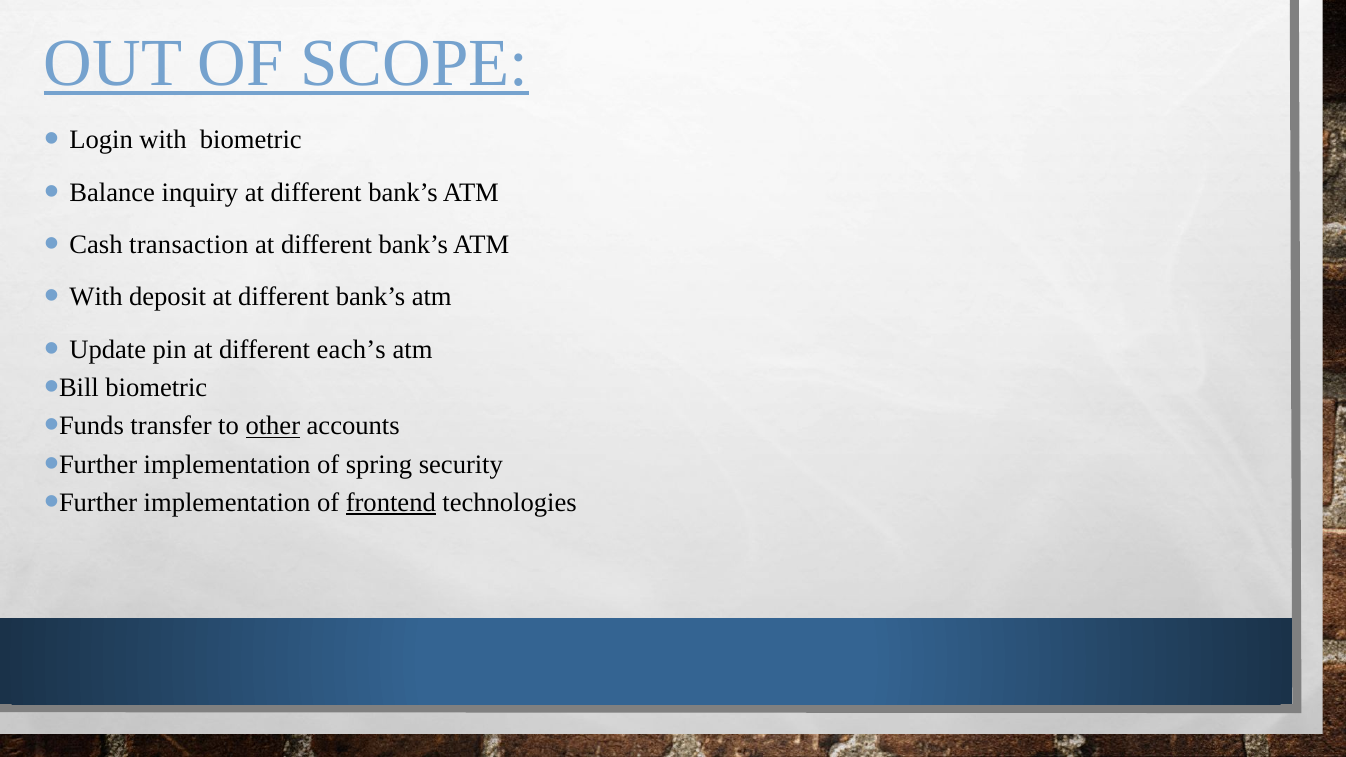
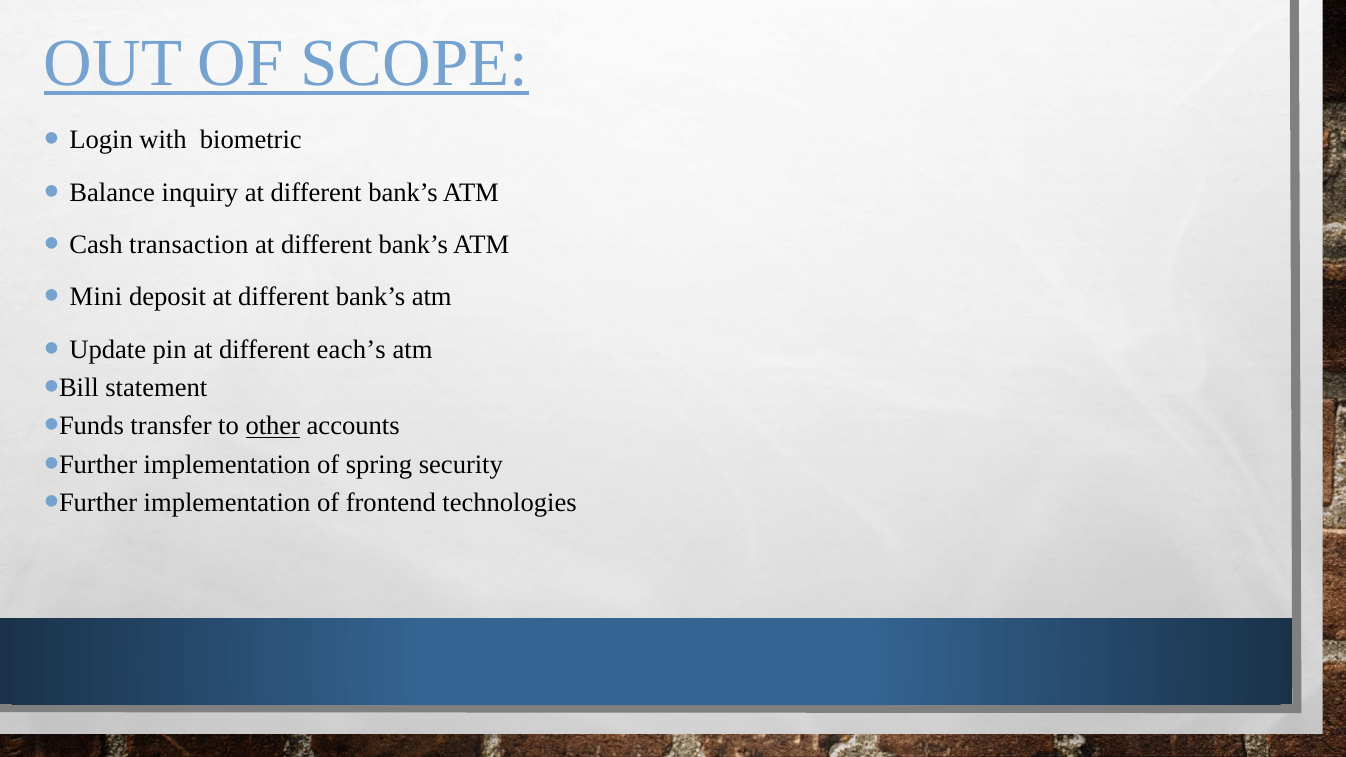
With at (96, 297): With -> Mini
Bill biometric: biometric -> statement
frontend underline: present -> none
